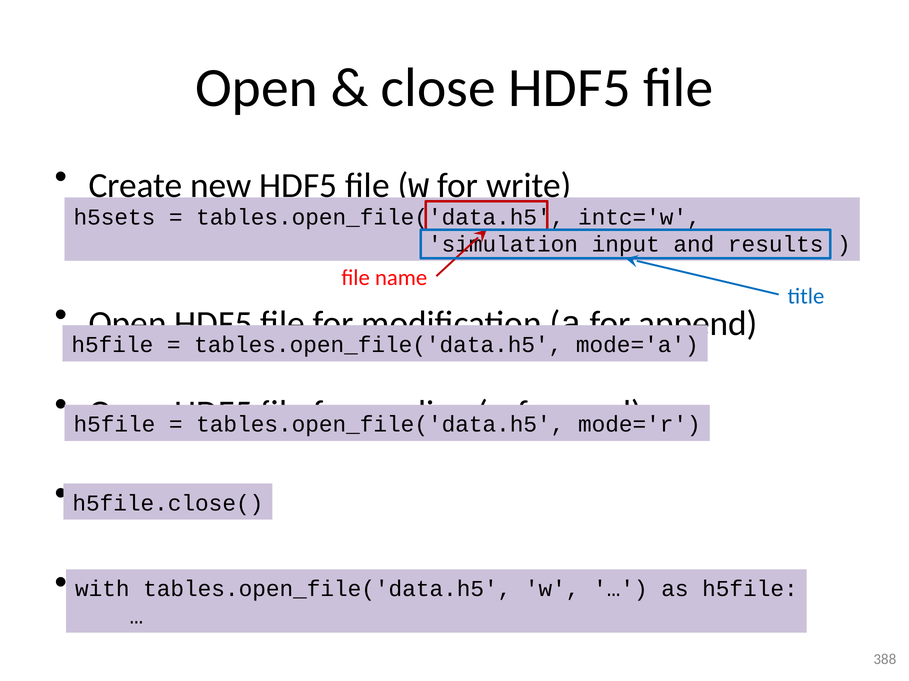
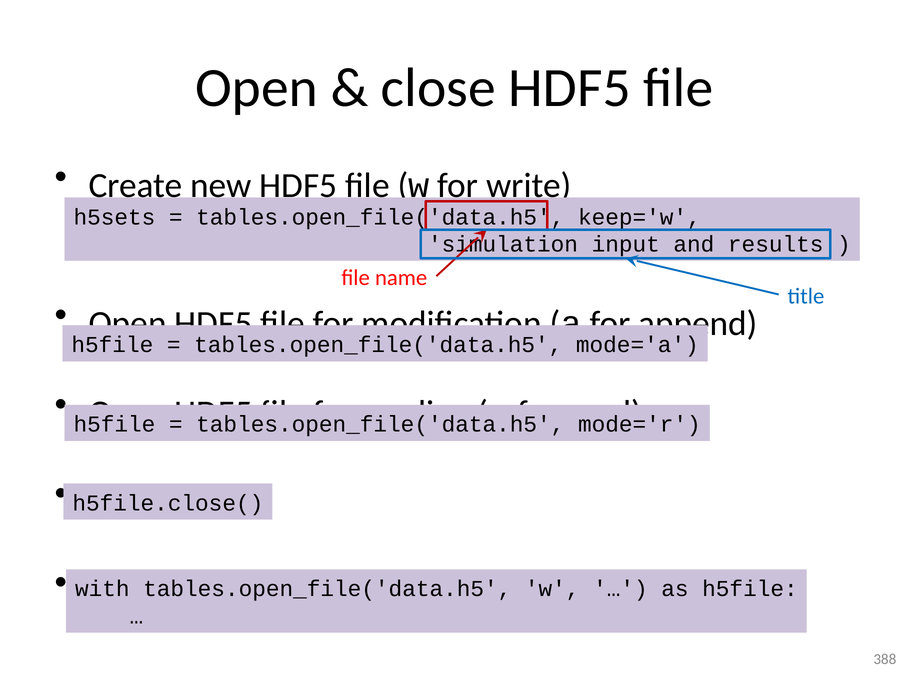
intc='w: intc='w -> keep='w
